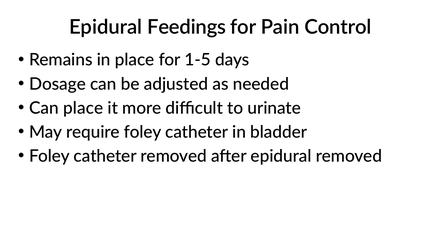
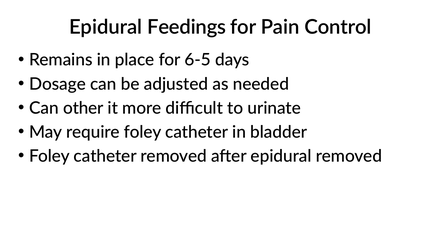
1-5: 1-5 -> 6-5
Can place: place -> other
